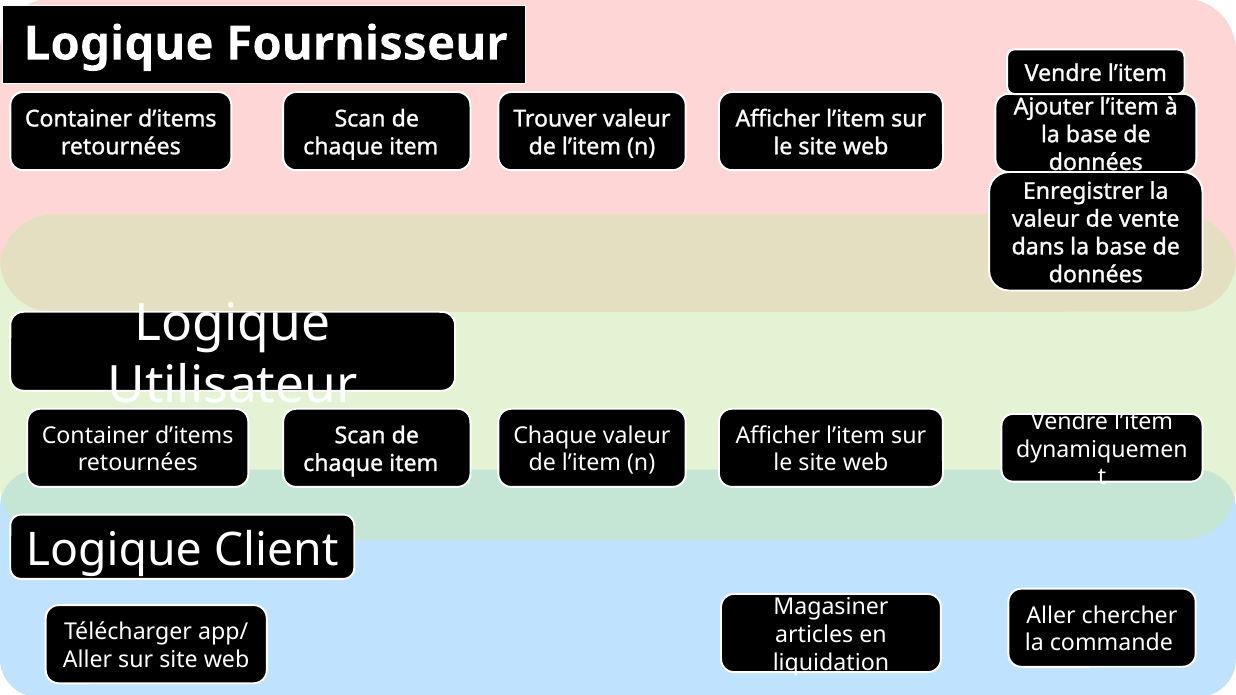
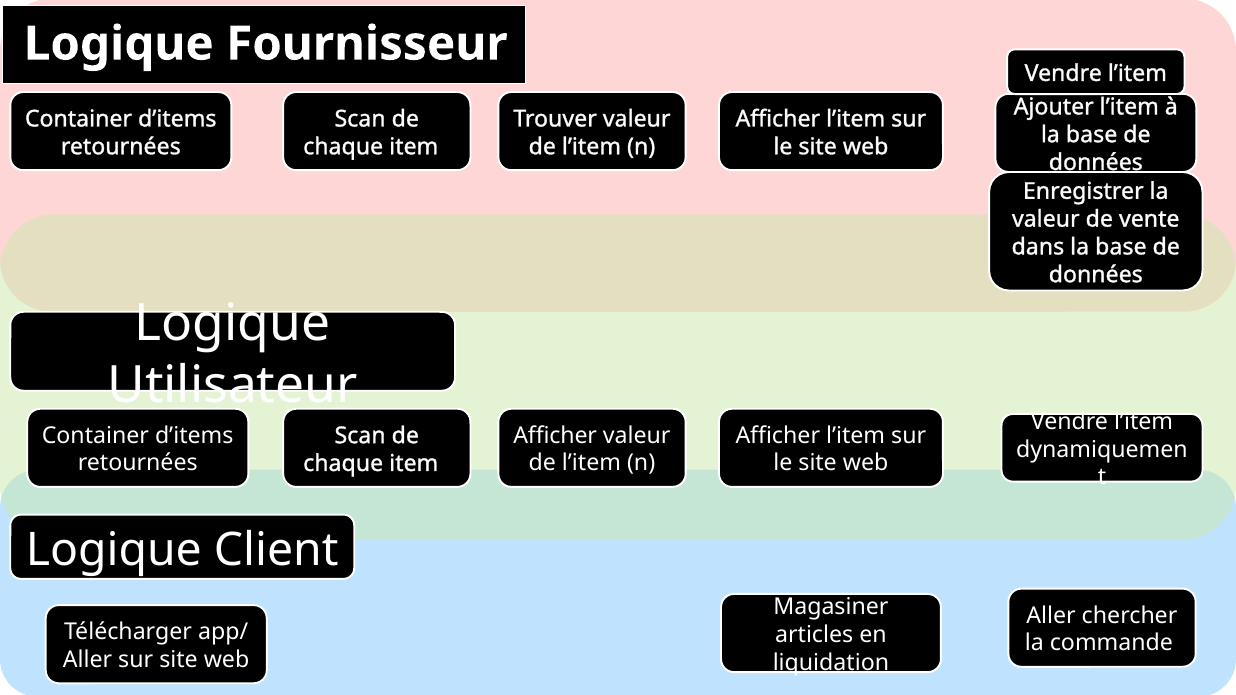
Chaque at (555, 436): Chaque -> Afficher
